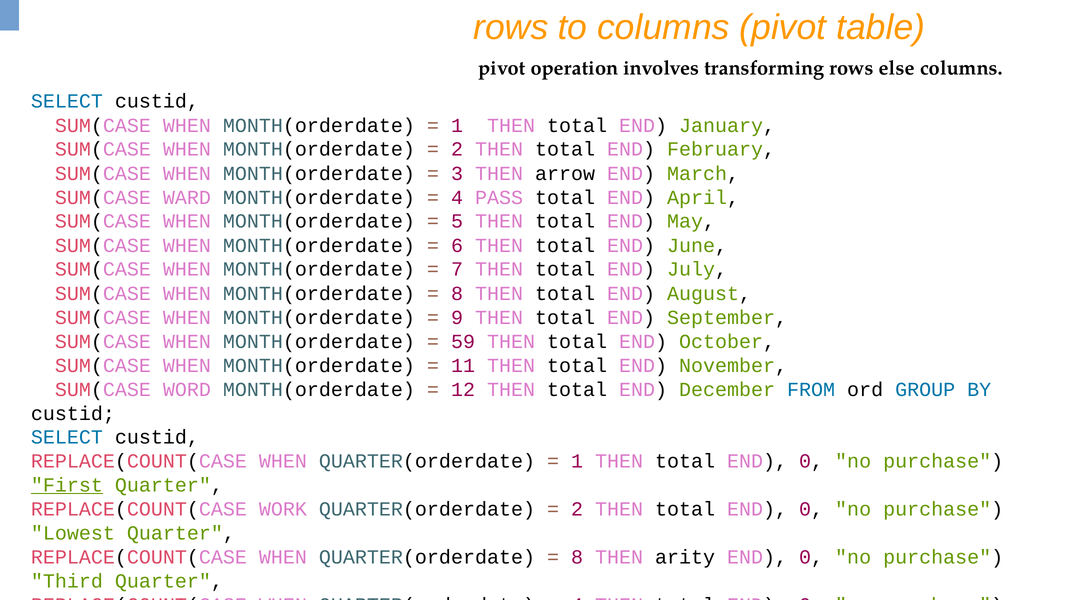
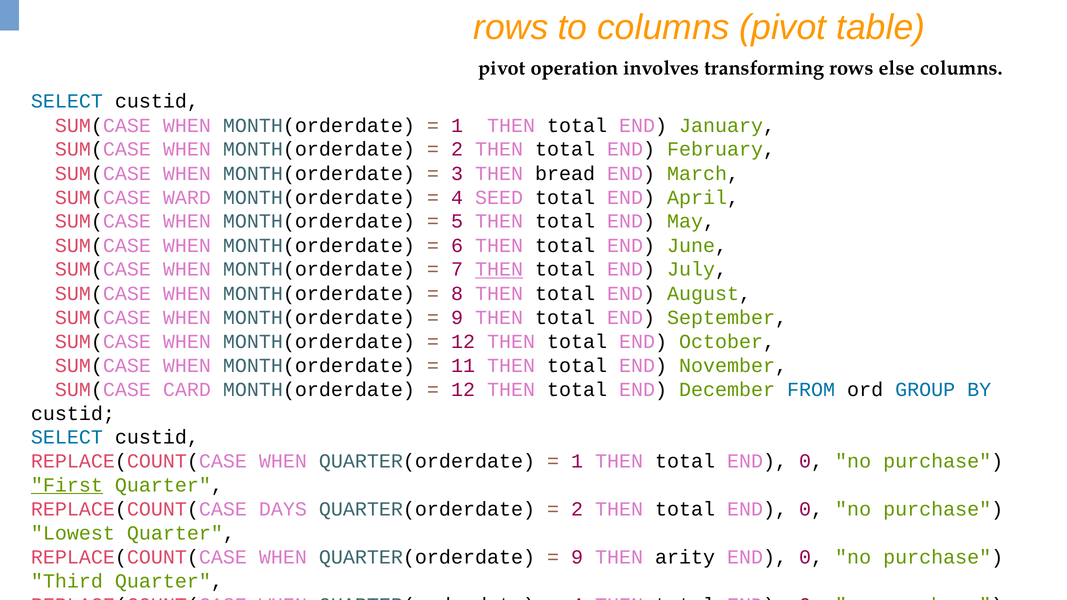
arrow: arrow -> bread
PASS: PASS -> SEED
THEN at (499, 269) underline: none -> present
59 at (463, 342): 59 -> 12
WORD: WORD -> CARD
WORK: WORK -> DAYS
8 at (577, 557): 8 -> 9
